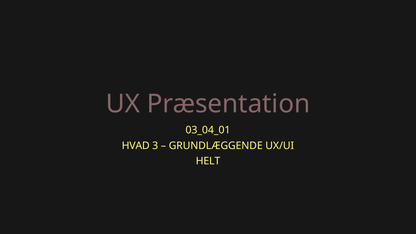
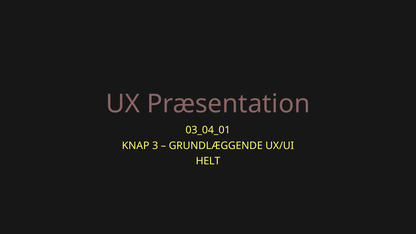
HVAD: HVAD -> KNAP
